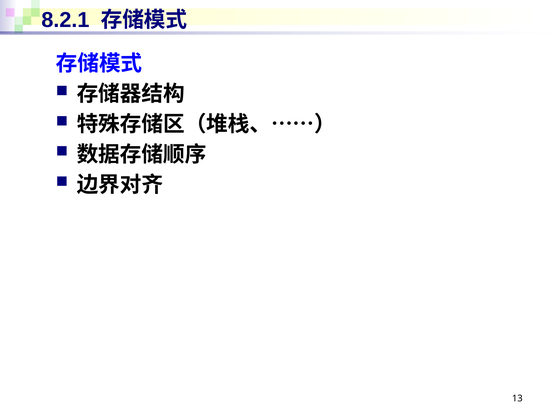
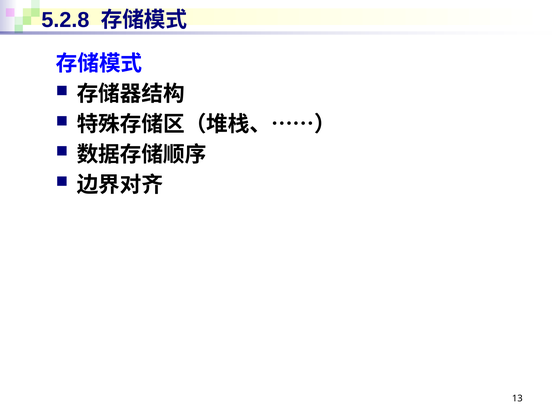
8.2.1: 8.2.1 -> 5.2.8
